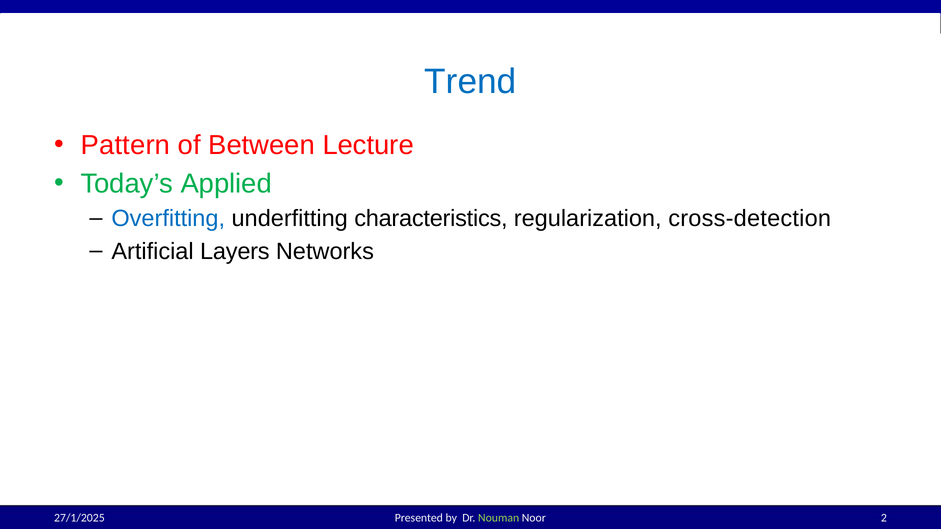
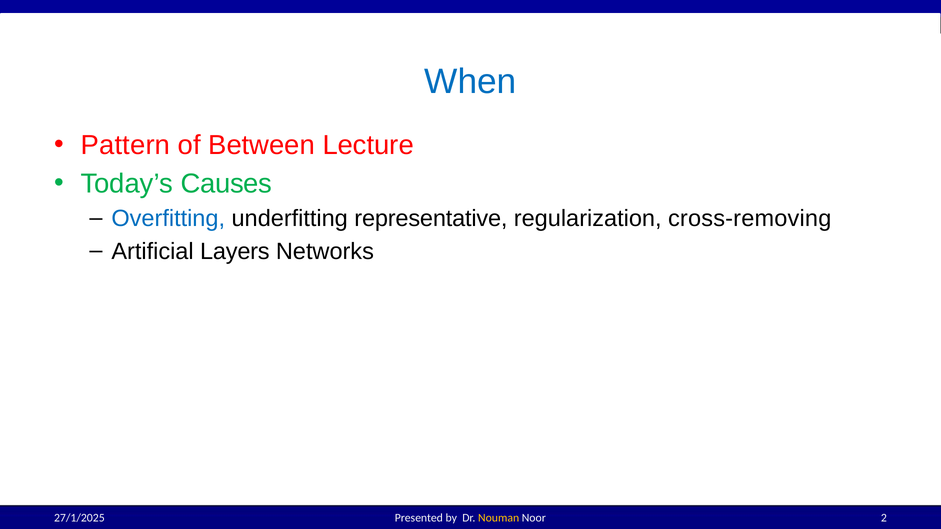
Trend: Trend -> When
Applied: Applied -> Causes
characteristics: characteristics -> representative
cross-detection: cross-detection -> cross-removing
Nouman colour: light green -> yellow
